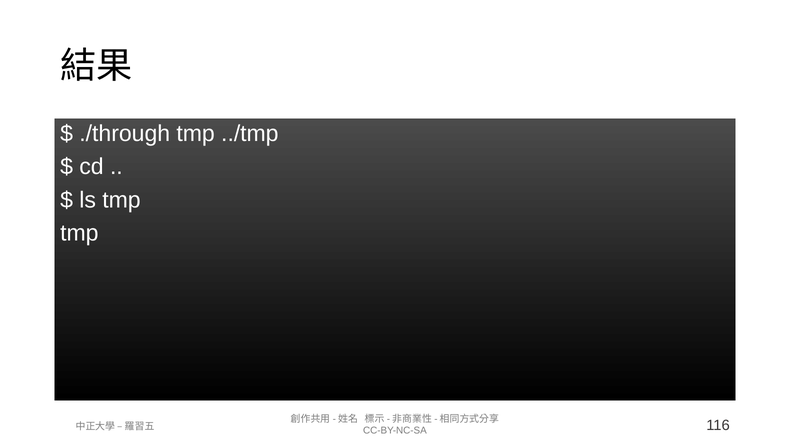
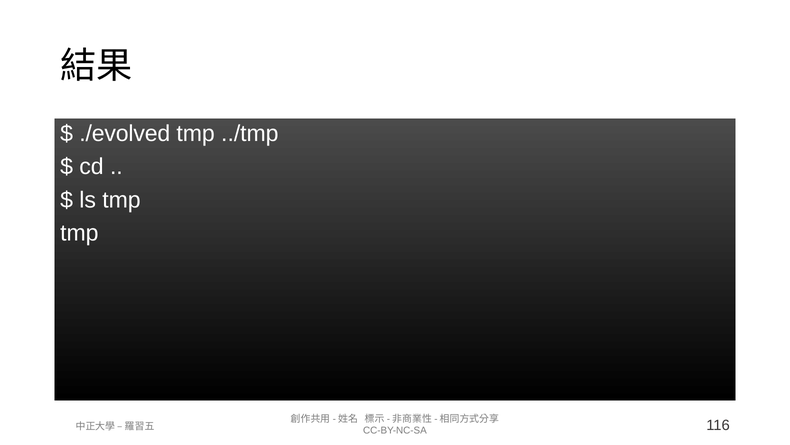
./through: ./through -> ./evolved
